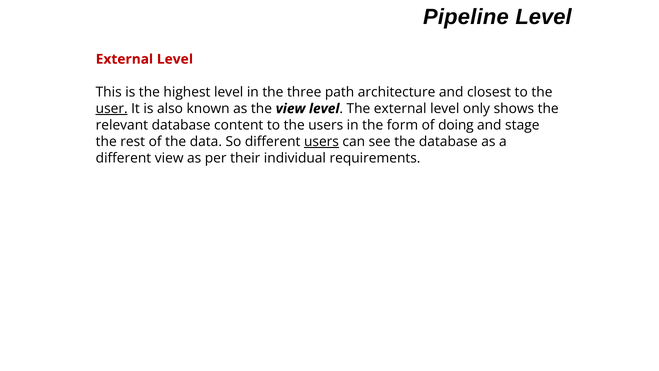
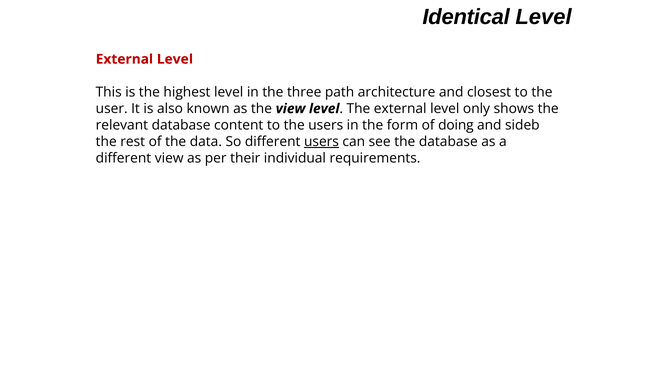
Pipeline: Pipeline -> Identical
user underline: present -> none
stage: stage -> sideb
